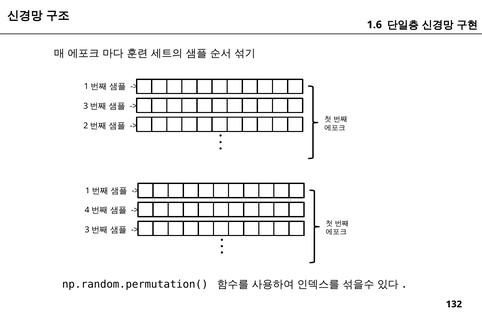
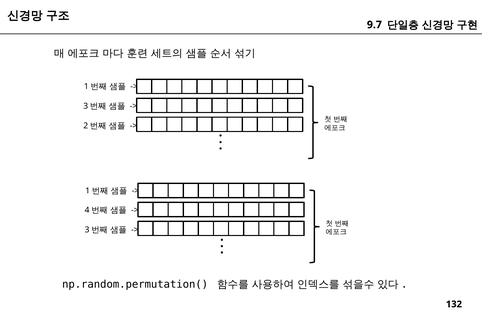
1.6: 1.6 -> 9.7
